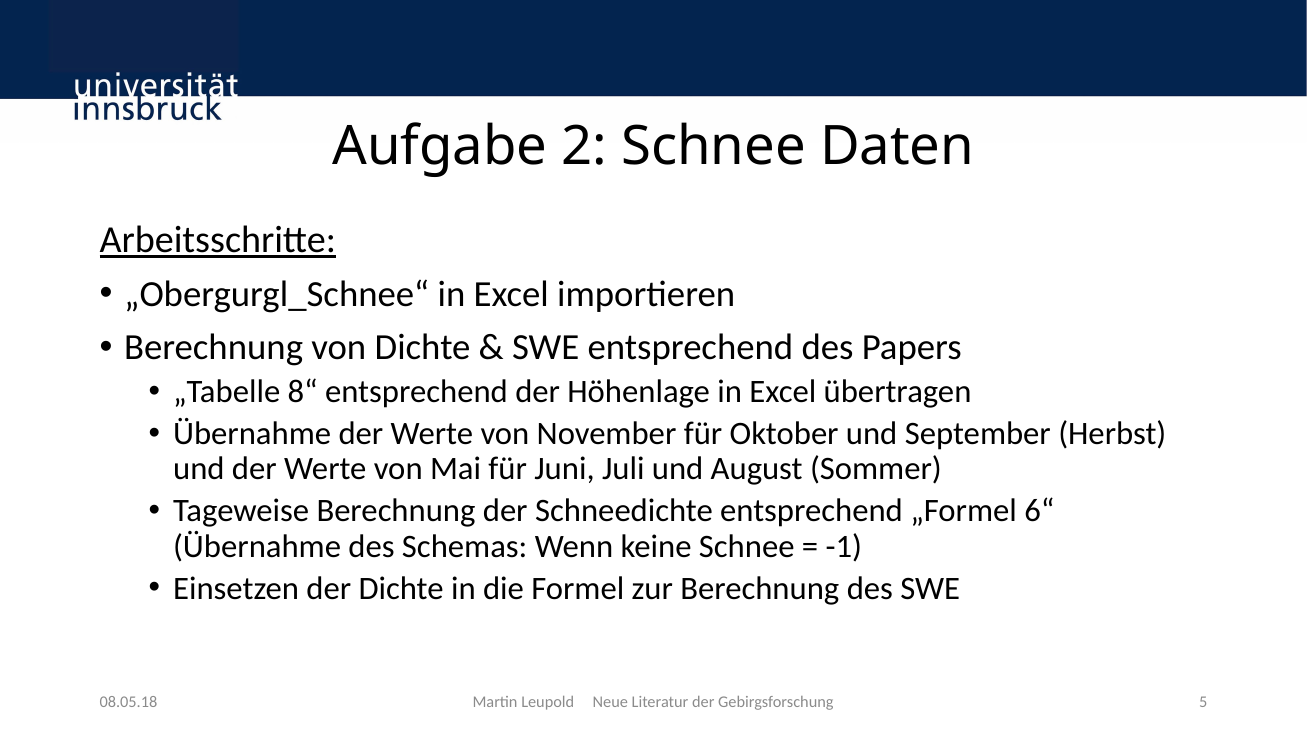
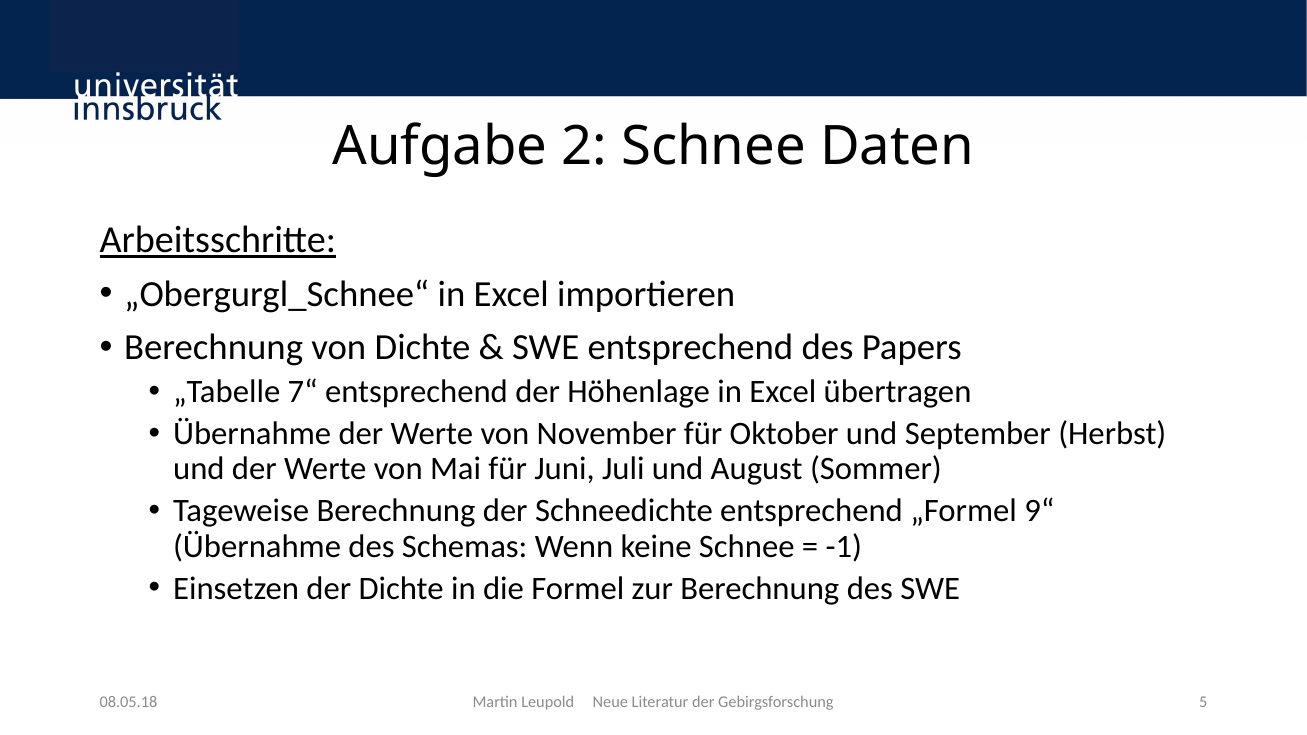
8“: 8“ -> 7“
6“: 6“ -> 9“
